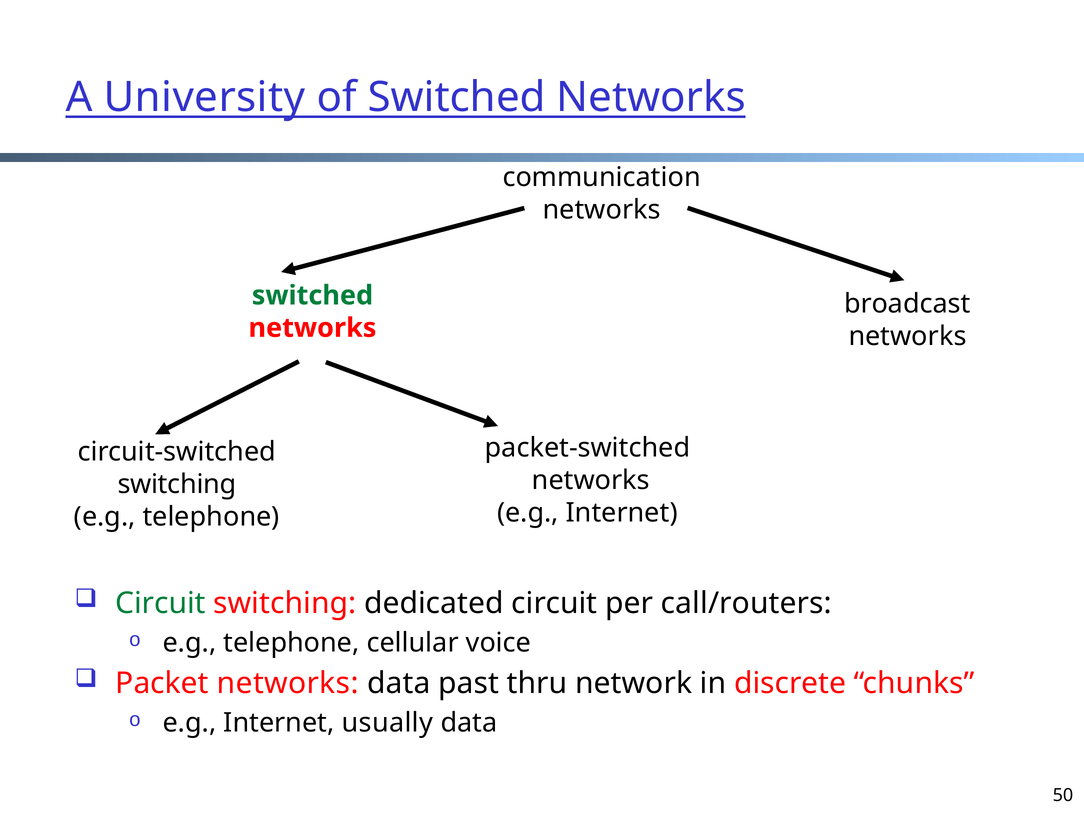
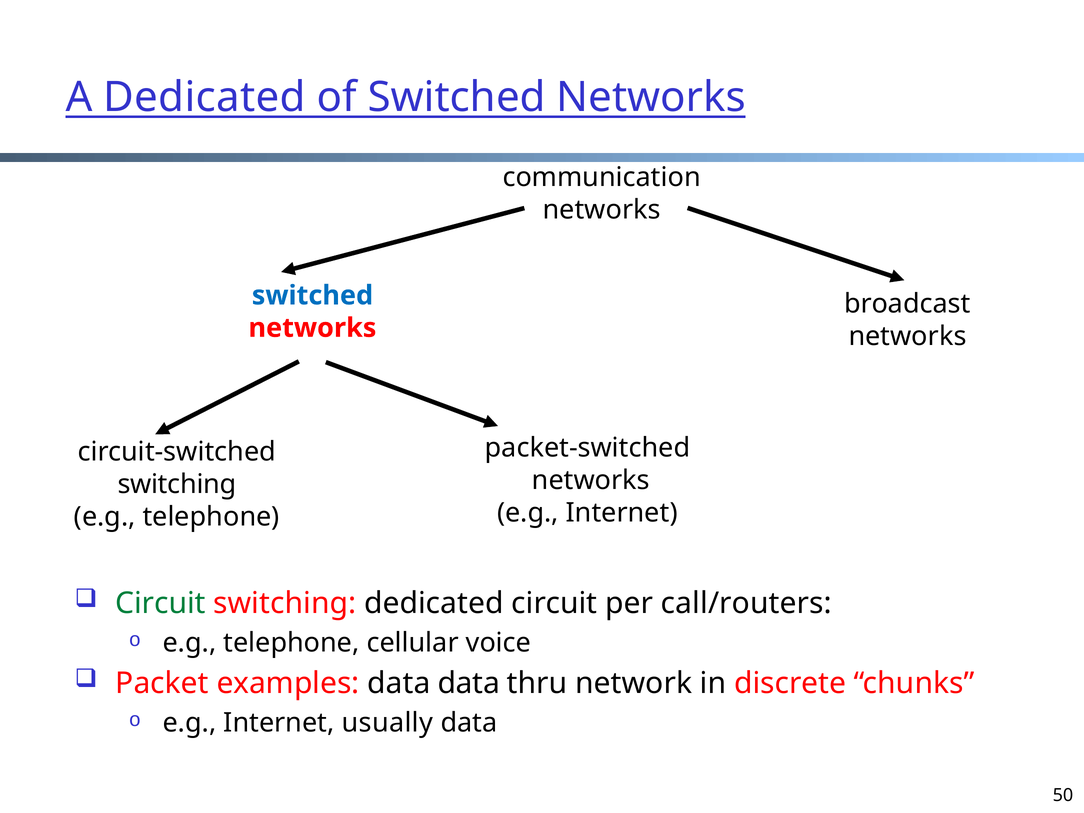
A University: University -> Dedicated
switched at (312, 296) colour: green -> blue
Packet networks: networks -> examples
data past: past -> data
